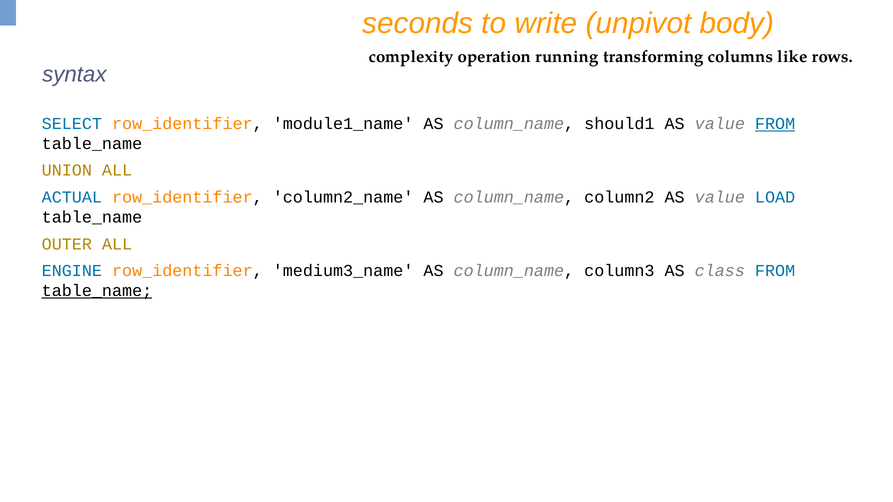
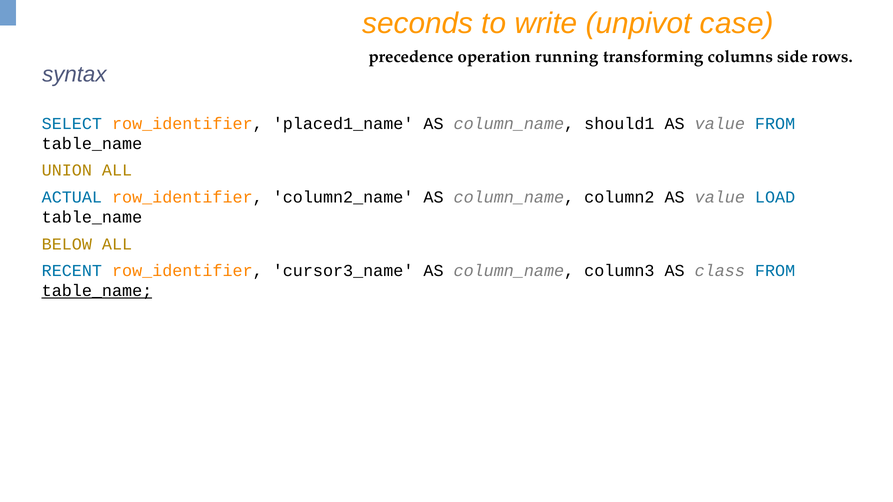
body: body -> case
complexity: complexity -> precedence
like: like -> side
module1_name: module1_name -> placed1_name
FROM at (775, 124) underline: present -> none
OUTER: OUTER -> BELOW
ENGINE: ENGINE -> RECENT
medium3_name: medium3_name -> cursor3_name
